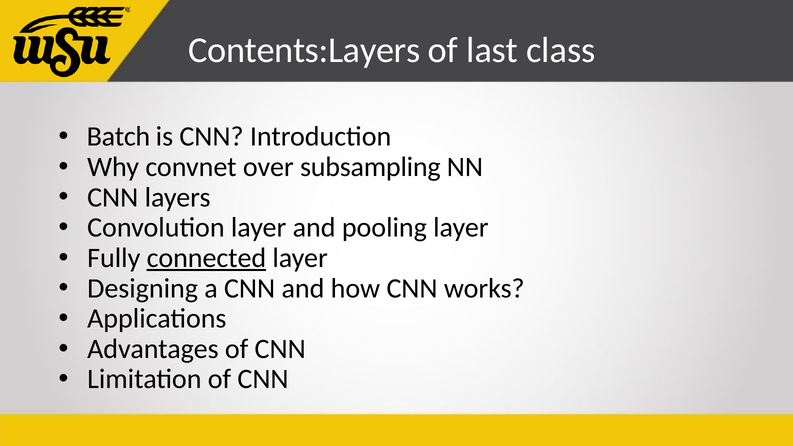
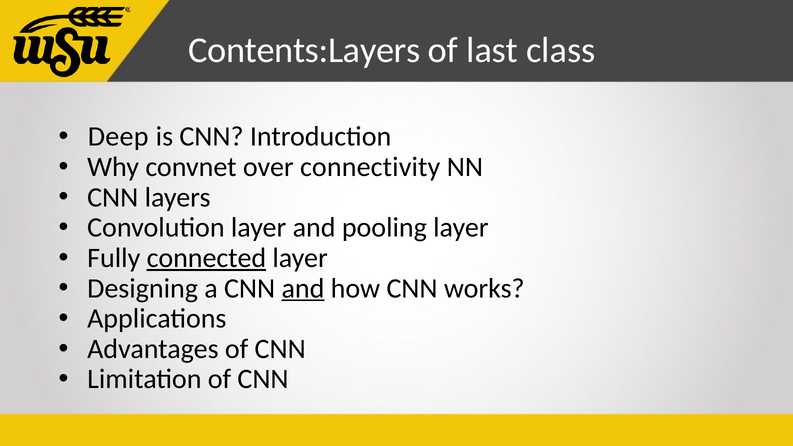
Batch: Batch -> Deep
subsampling: subsampling -> connectivity
and at (303, 288) underline: none -> present
